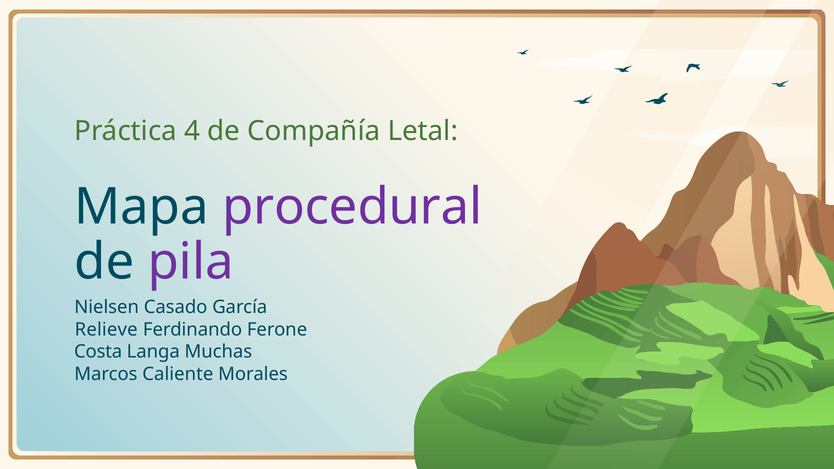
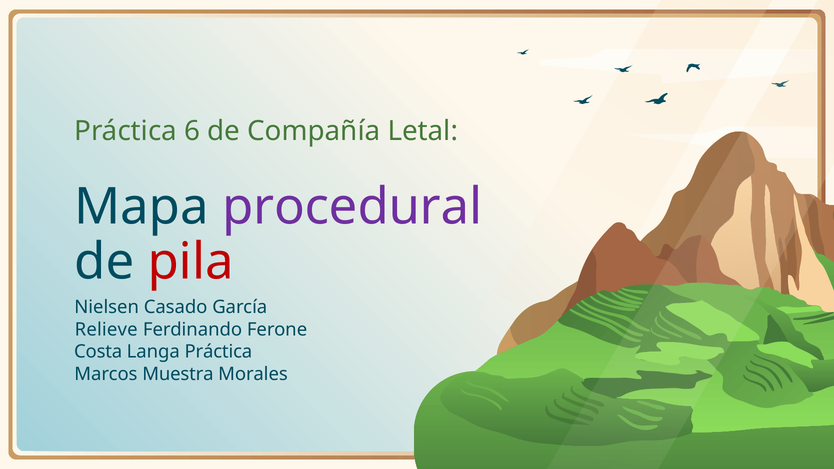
4: 4 -> 6
pila colour: purple -> red
Langa Muchas: Muchas -> Práctica
Caliente: Caliente -> Muestra
